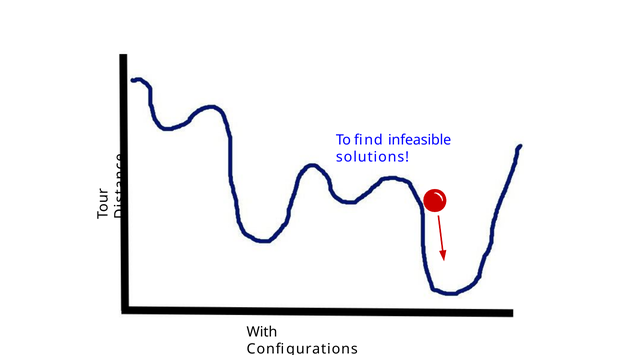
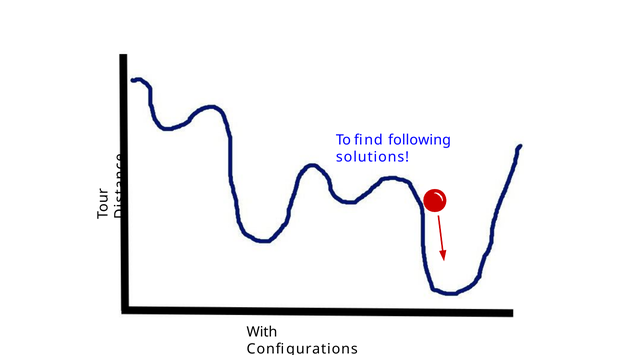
infeasible: infeasible -> following
